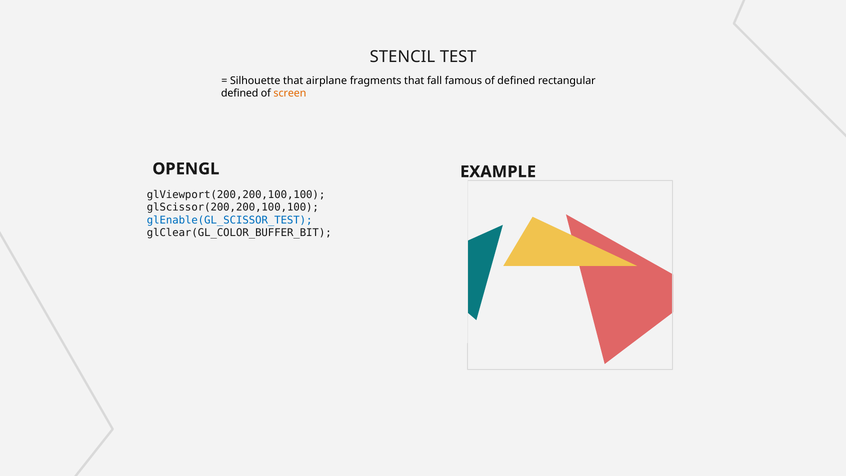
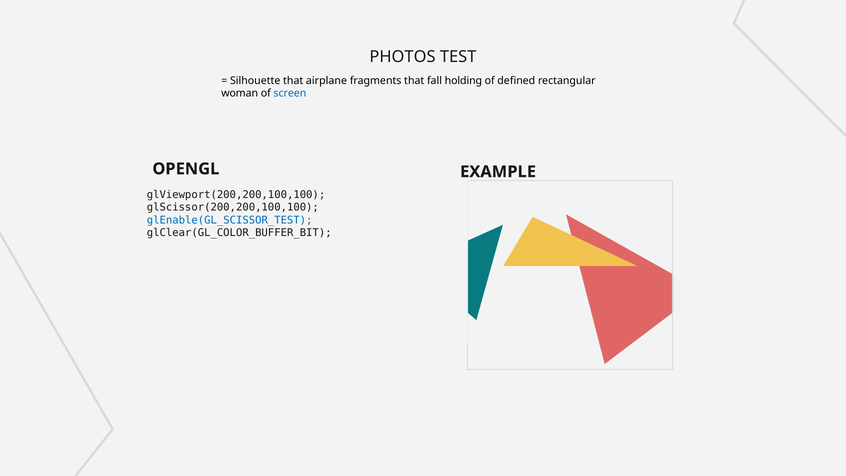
STENCIL: STENCIL -> PHOTOS
famous: famous -> holding
defined at (240, 93): defined -> woman
screen colour: orange -> blue
